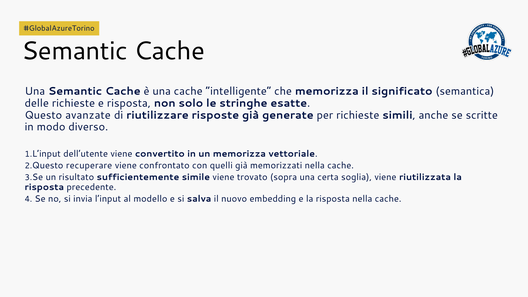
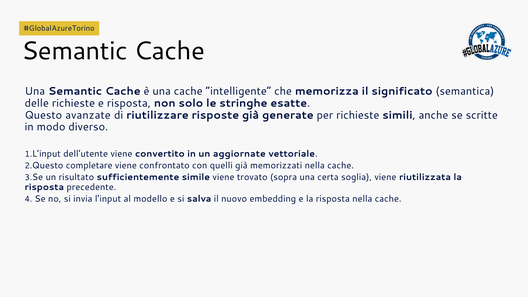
un memorizza: memorizza -> aggiornate
recuperare: recuperare -> completare
